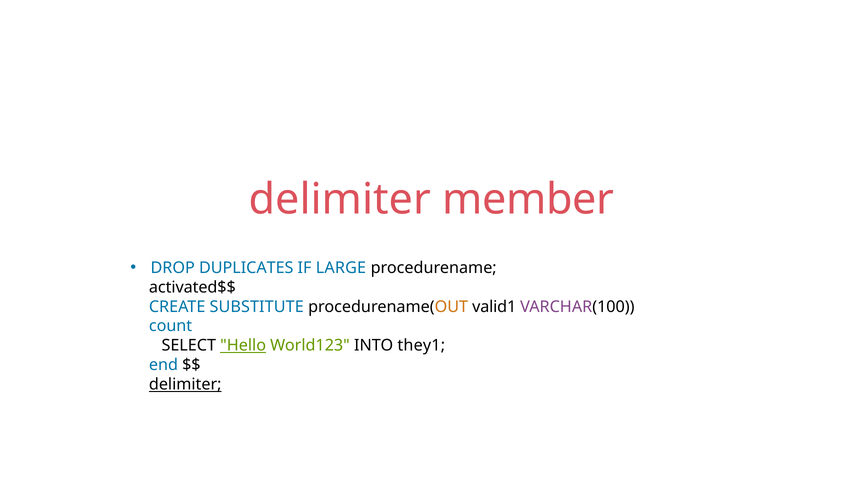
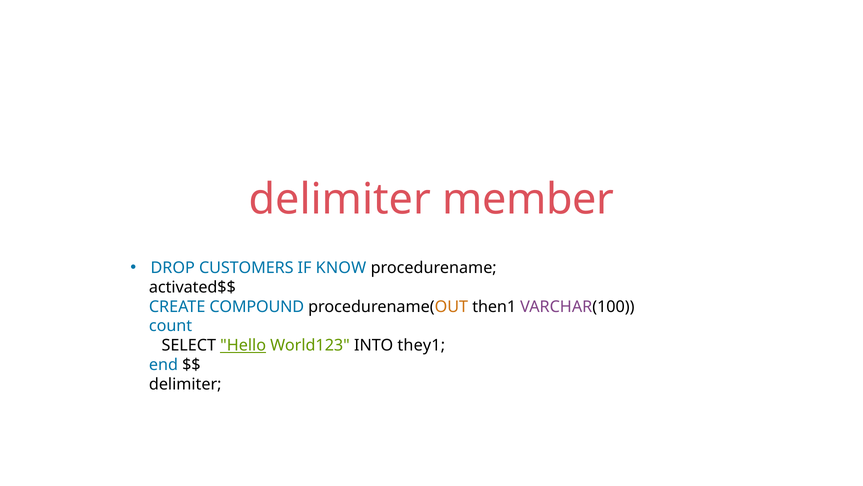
DUPLICATES: DUPLICATES -> CUSTOMERS
LARGE: LARGE -> KNOW
SUBSTITUTE: SUBSTITUTE -> COMPOUND
valid1: valid1 -> then1
delimiter at (185, 384) underline: present -> none
